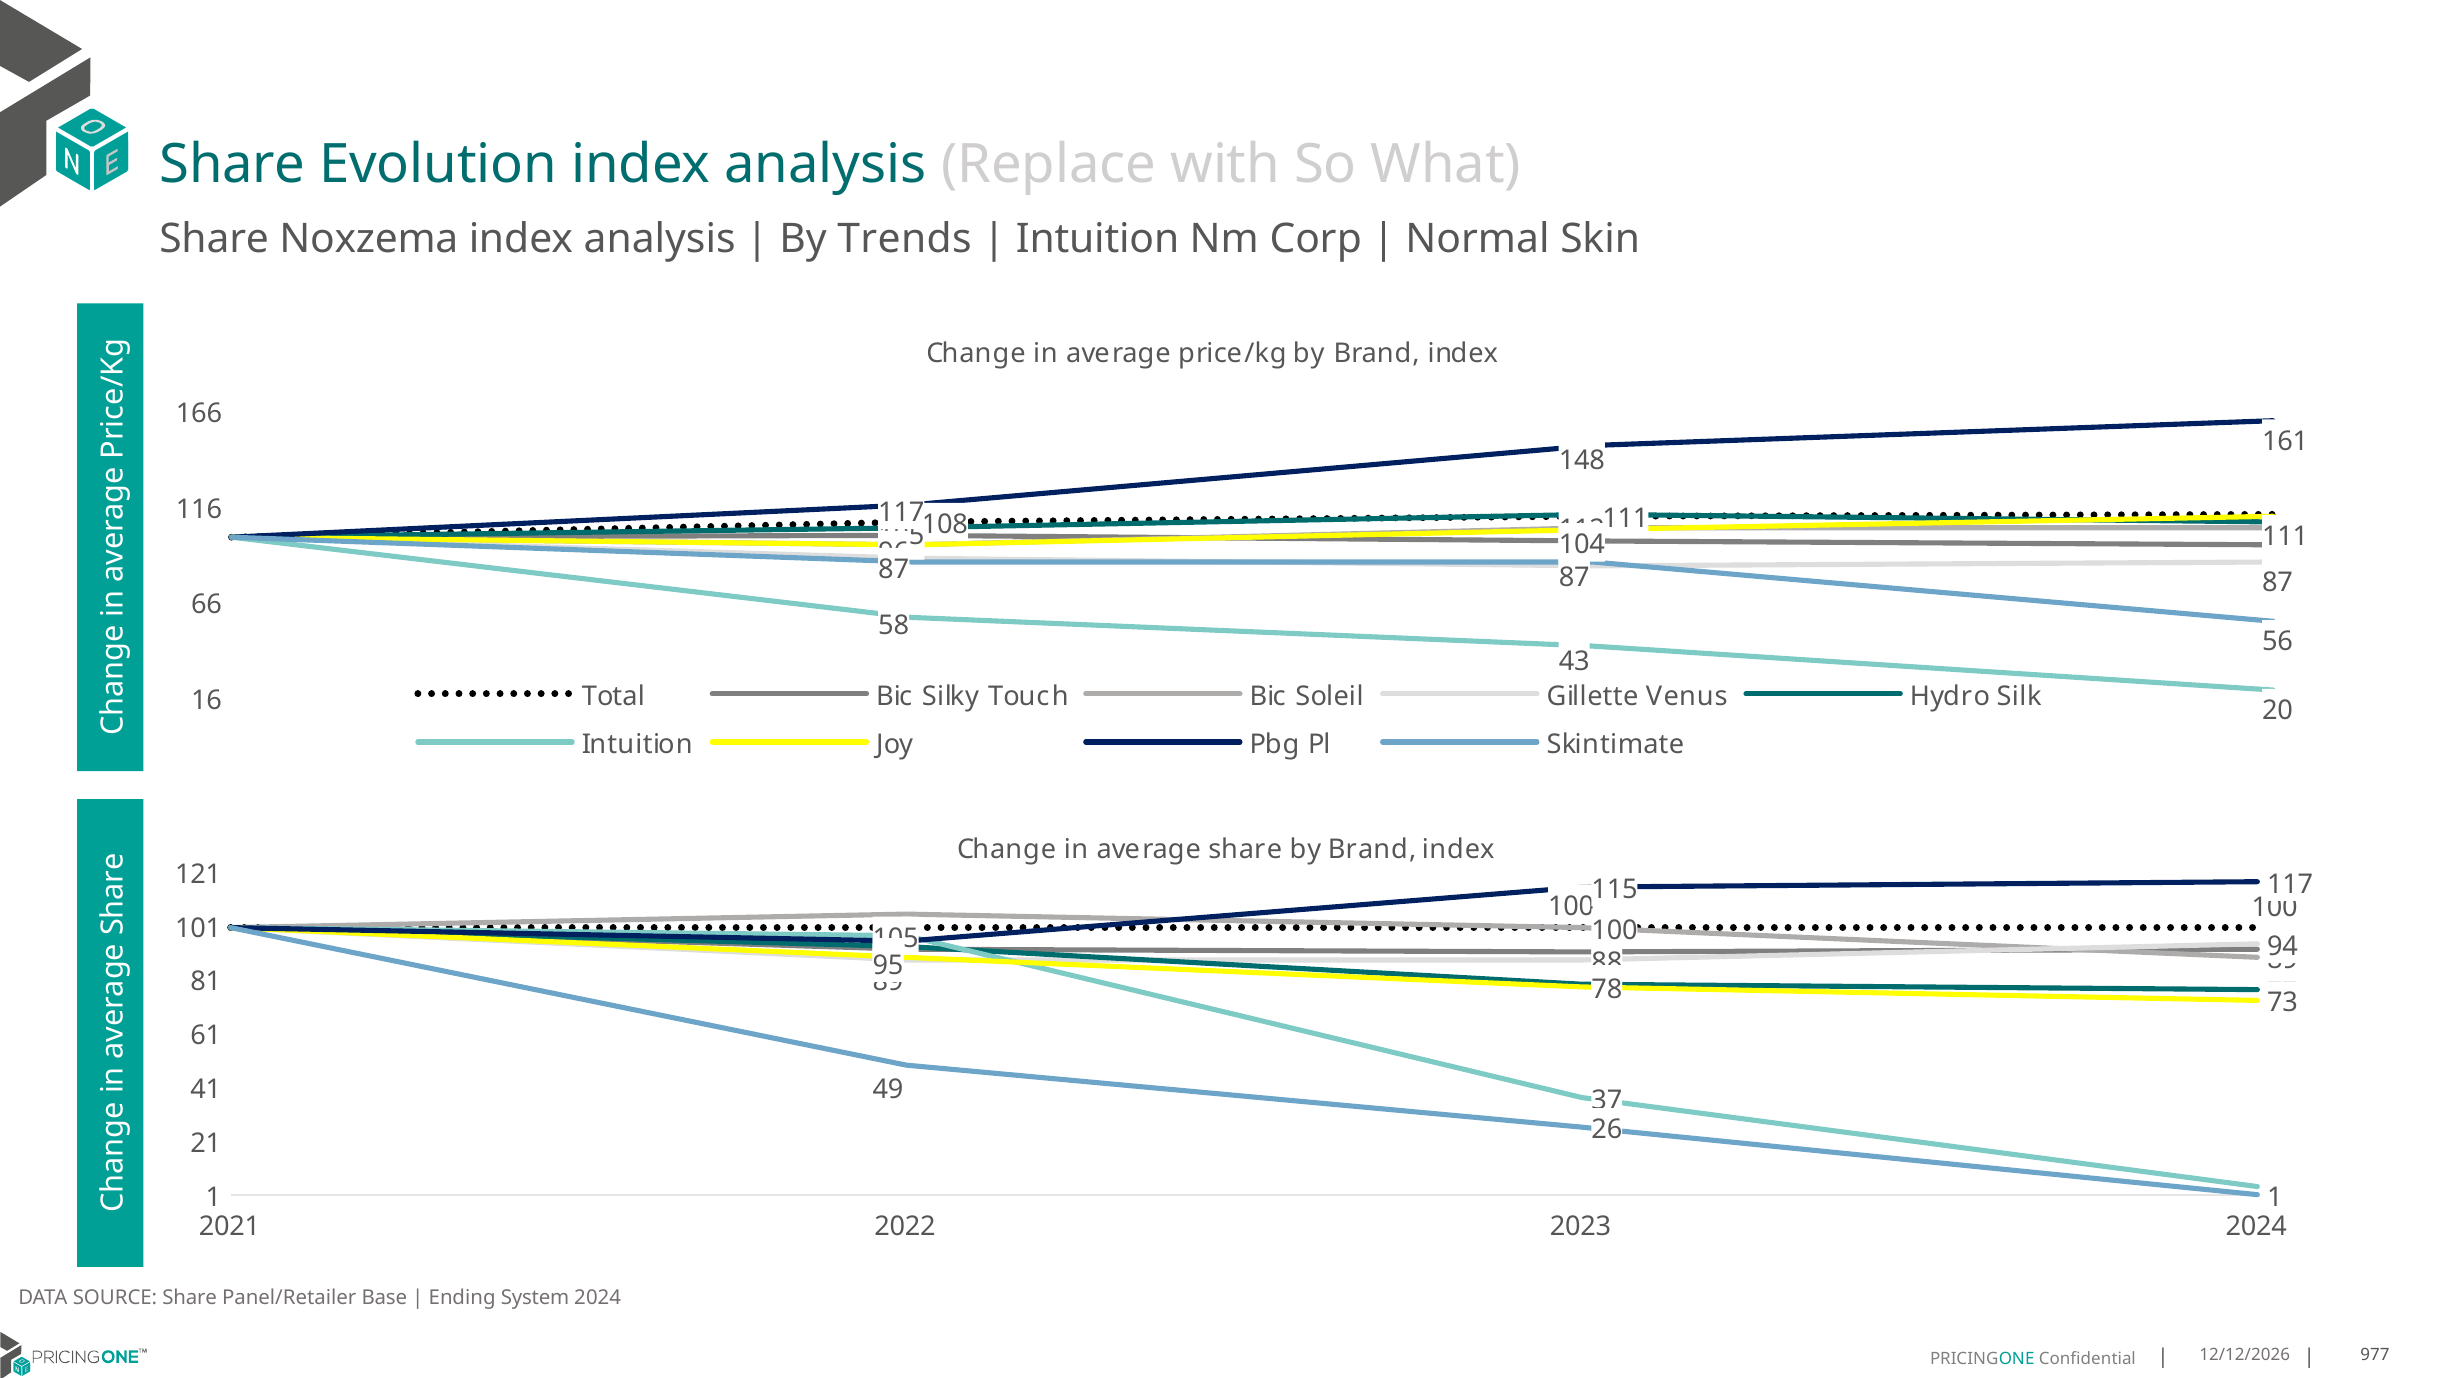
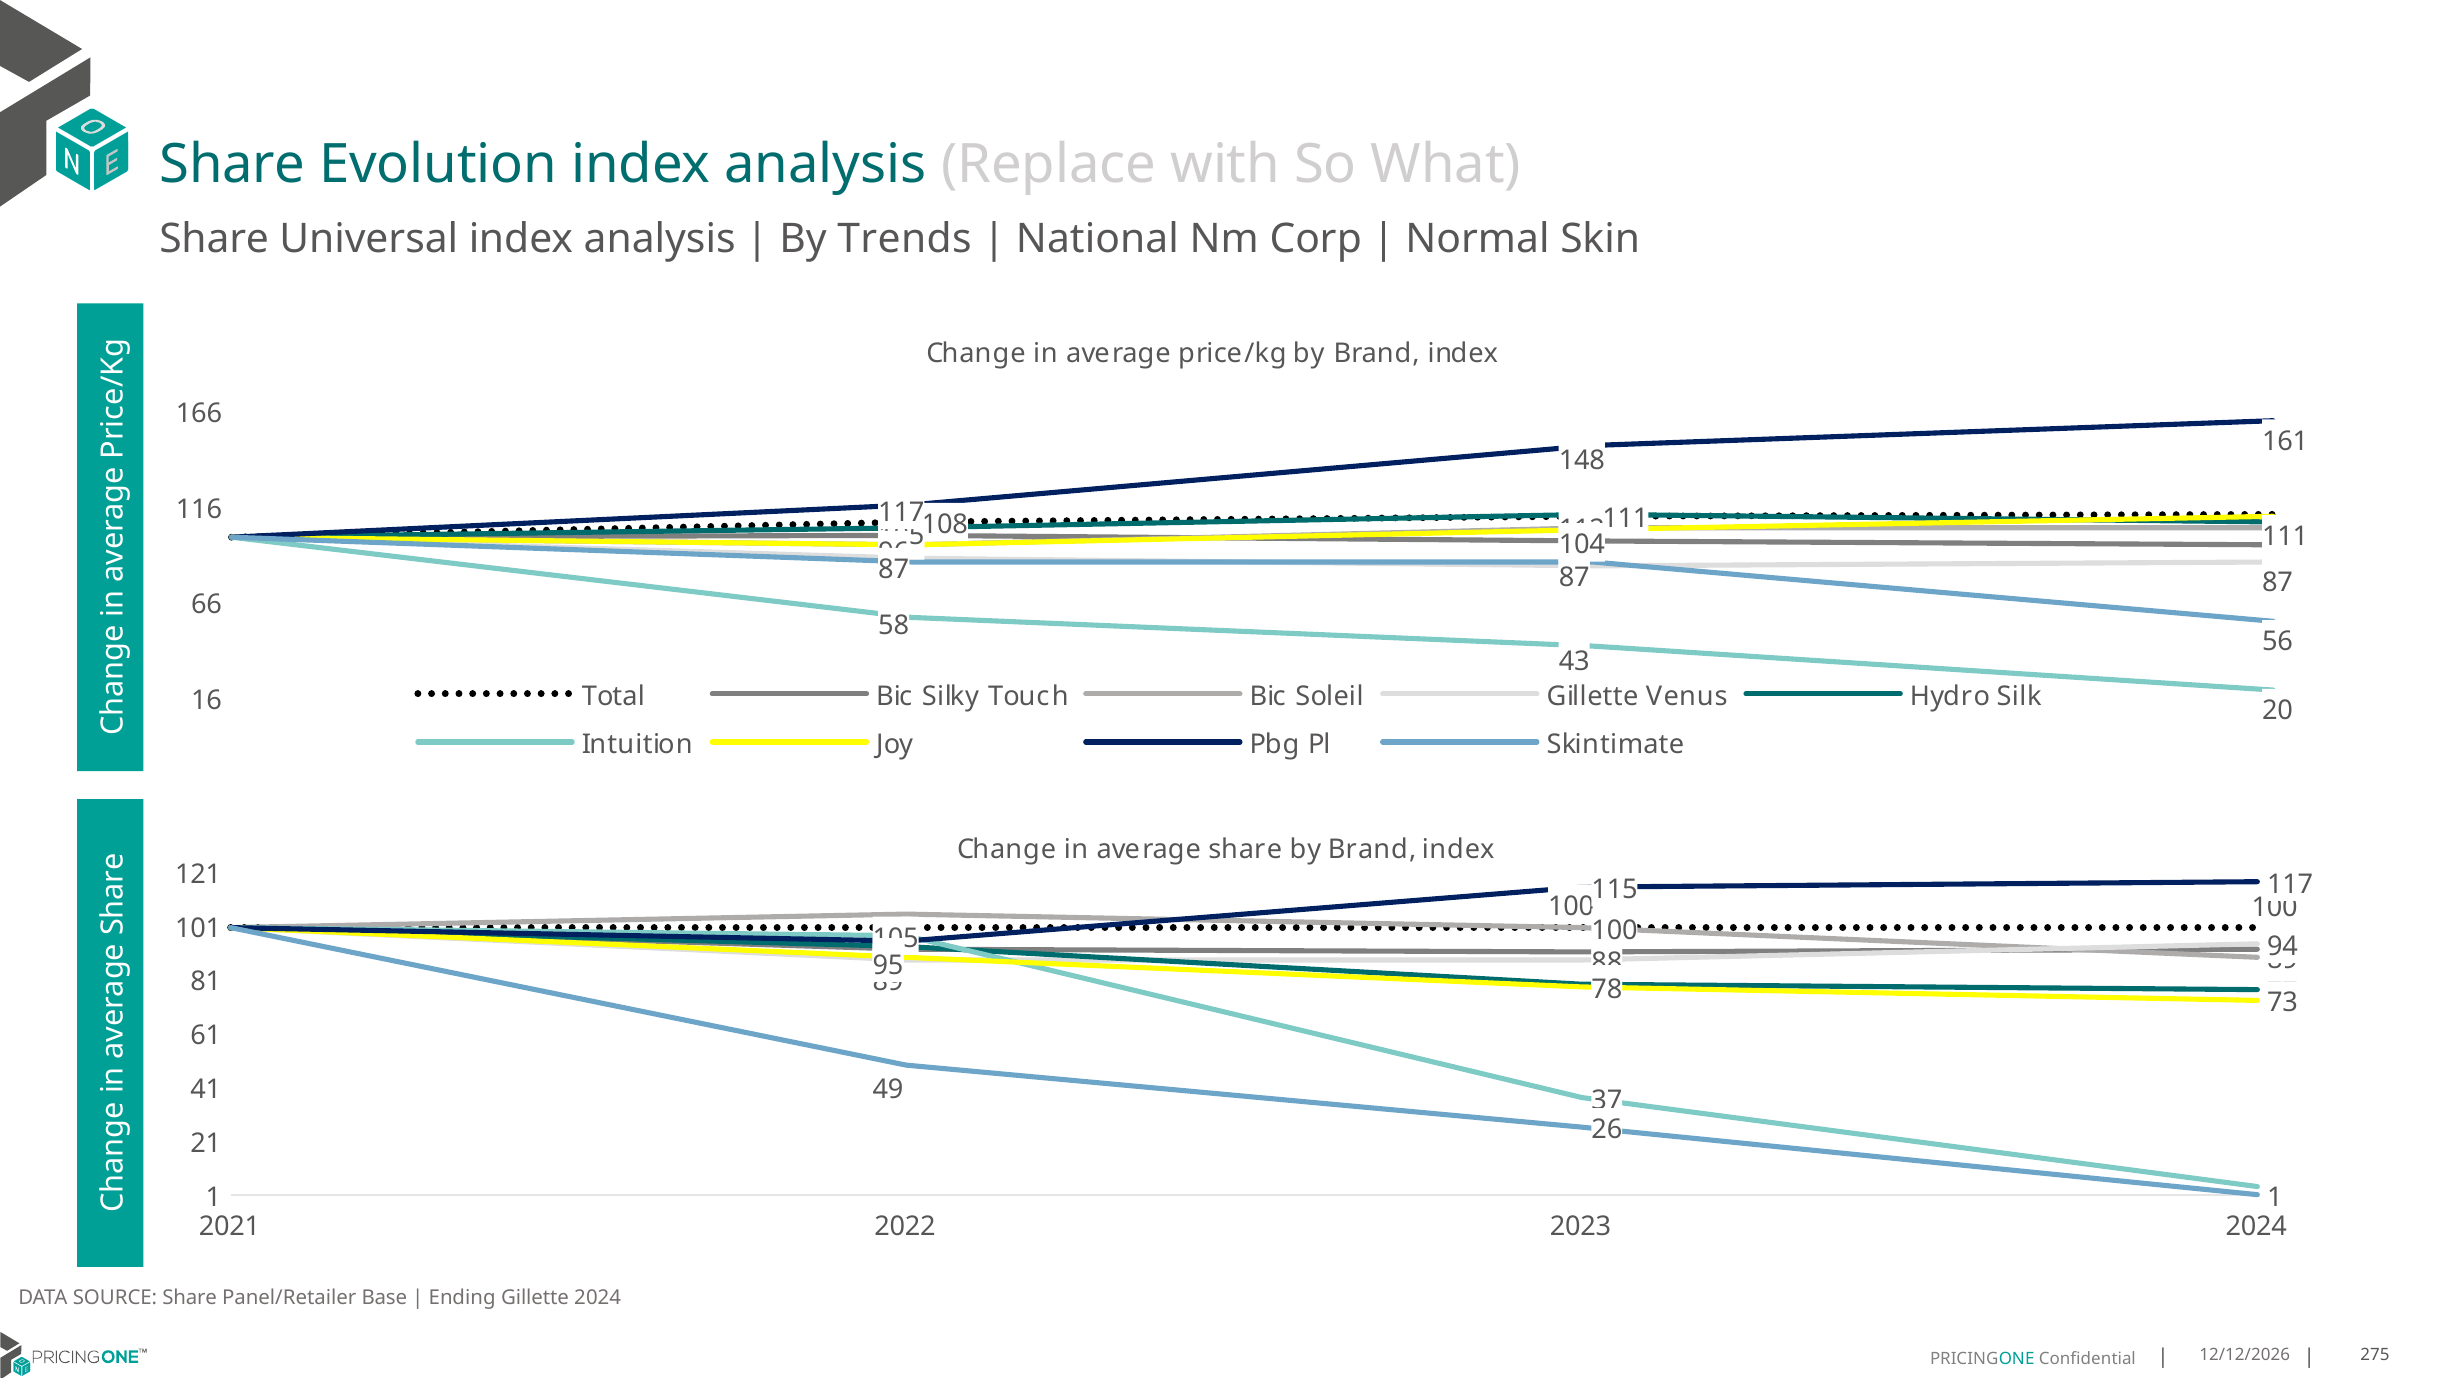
Noxzema: Noxzema -> Universal
Intuition at (1098, 239): Intuition -> National
Ending System: System -> Gillette
977: 977 -> 275
